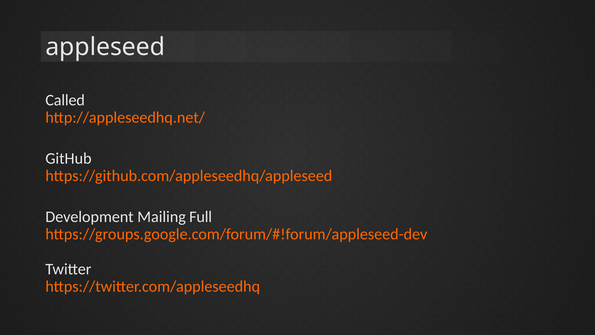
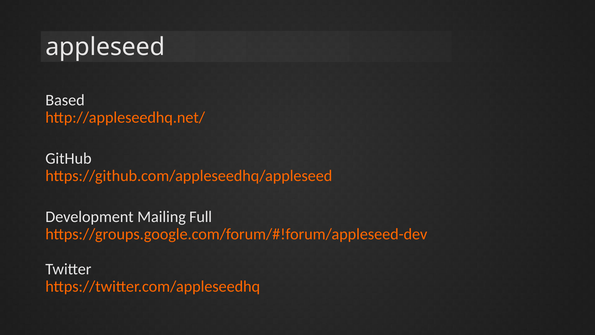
Called: Called -> Based
